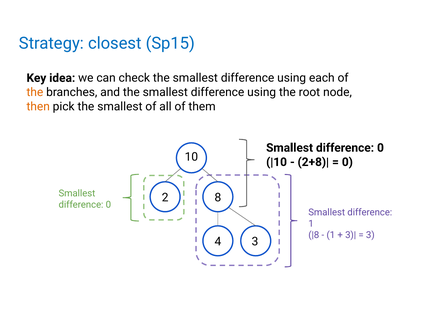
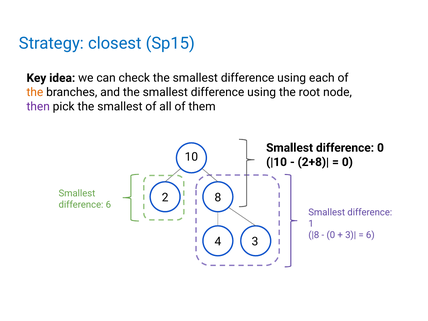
then colour: orange -> purple
0 at (108, 205): 0 -> 6
1 at (331, 235): 1 -> 0
3 at (370, 235): 3 -> 6
